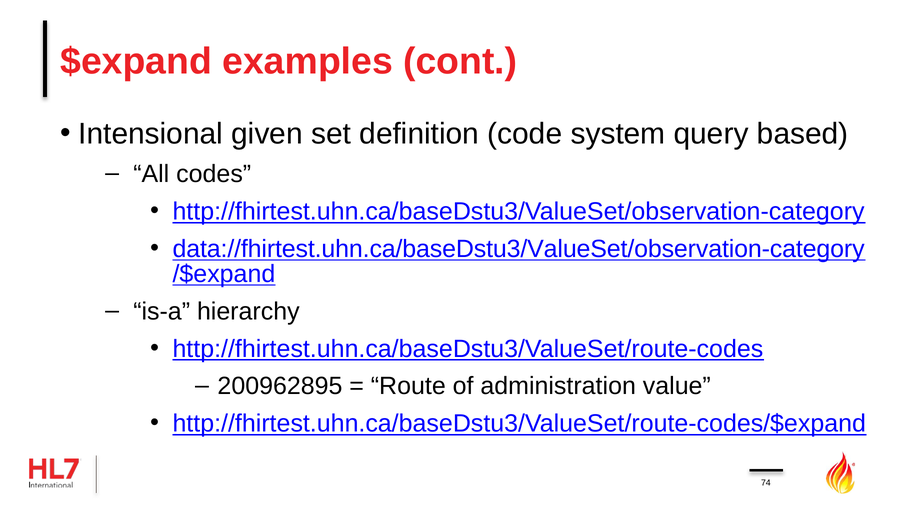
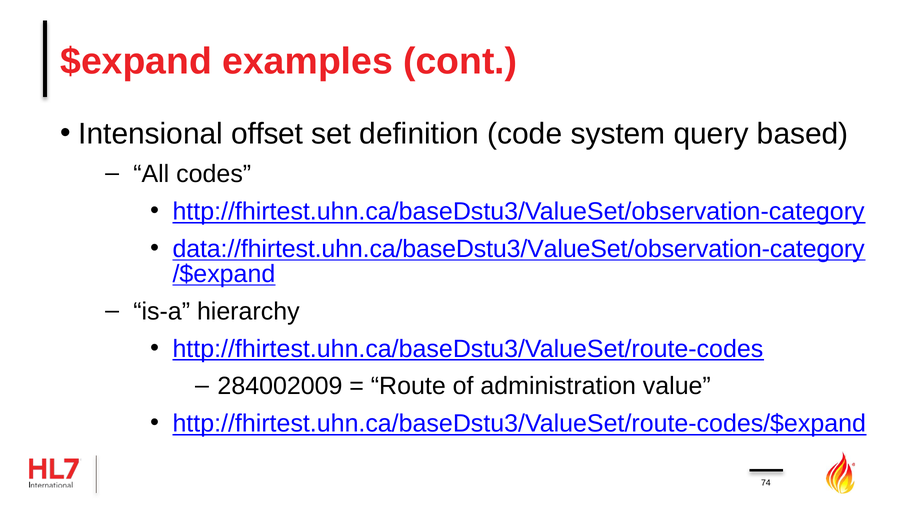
given: given -> offset
200962895: 200962895 -> 284002009
